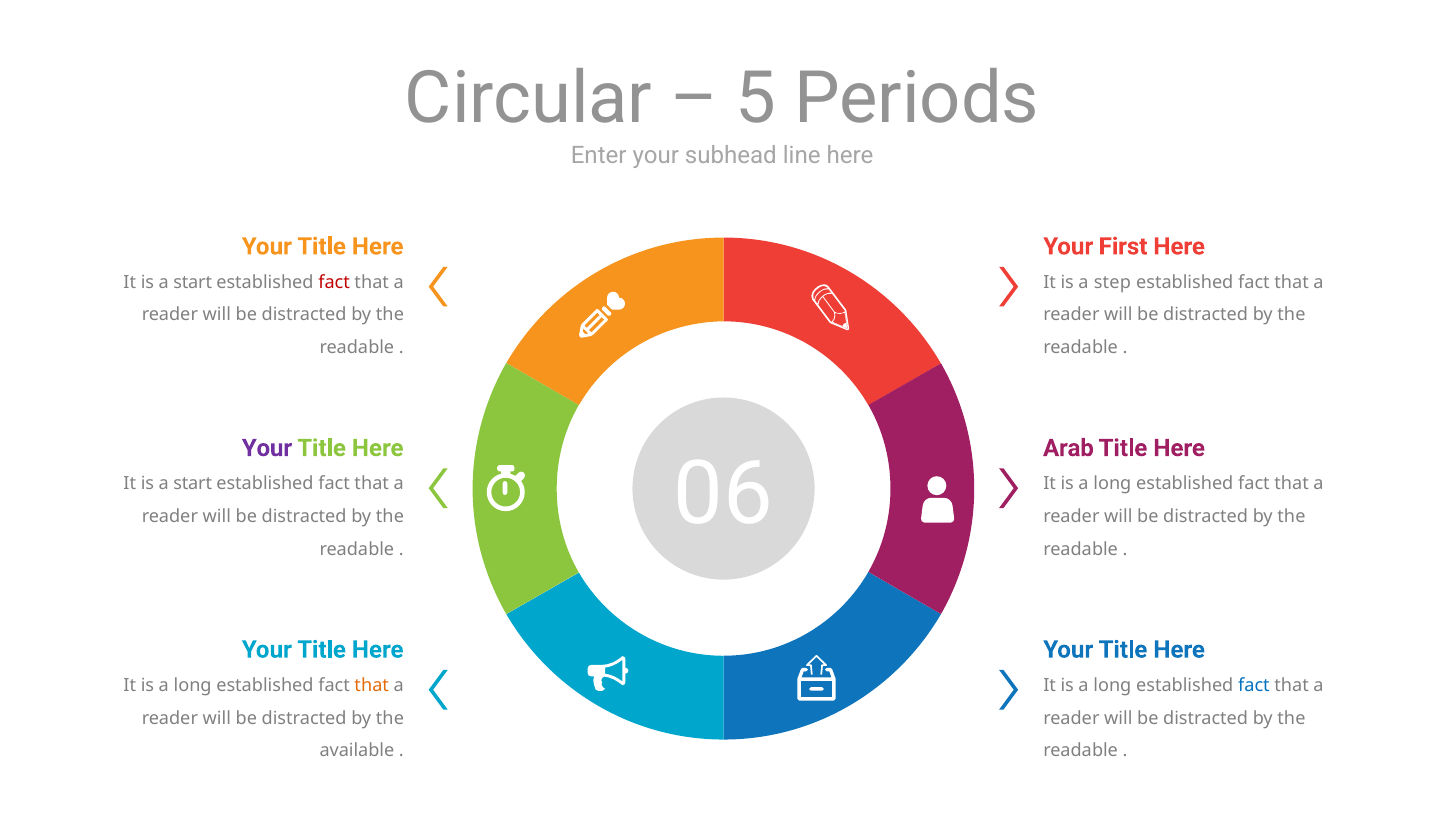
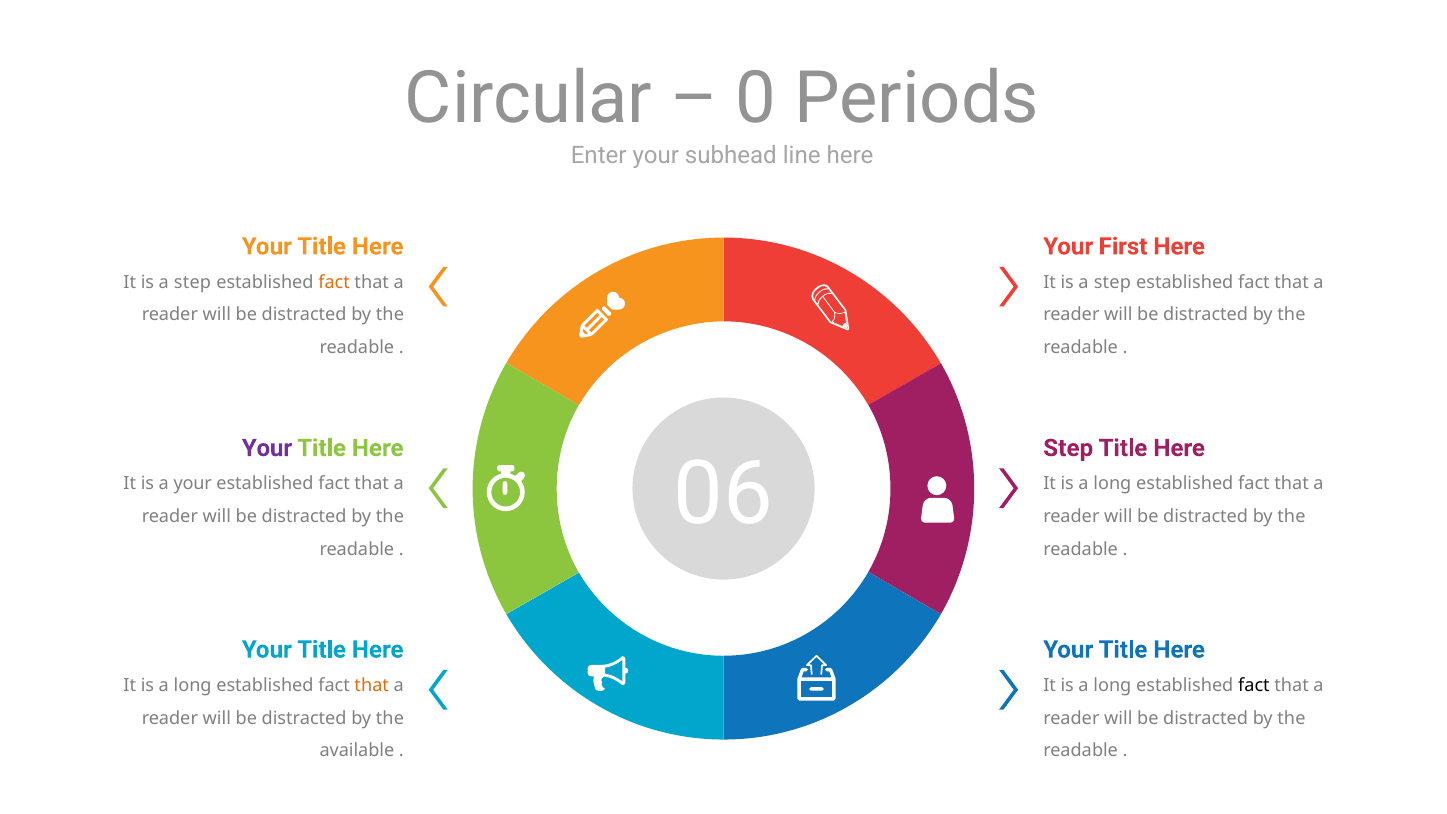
5: 5 -> 0
start at (193, 282): start -> step
fact at (334, 282) colour: red -> orange
Arab at (1068, 448): Arab -> Step
start at (193, 484): start -> your
fact at (1254, 685) colour: blue -> black
